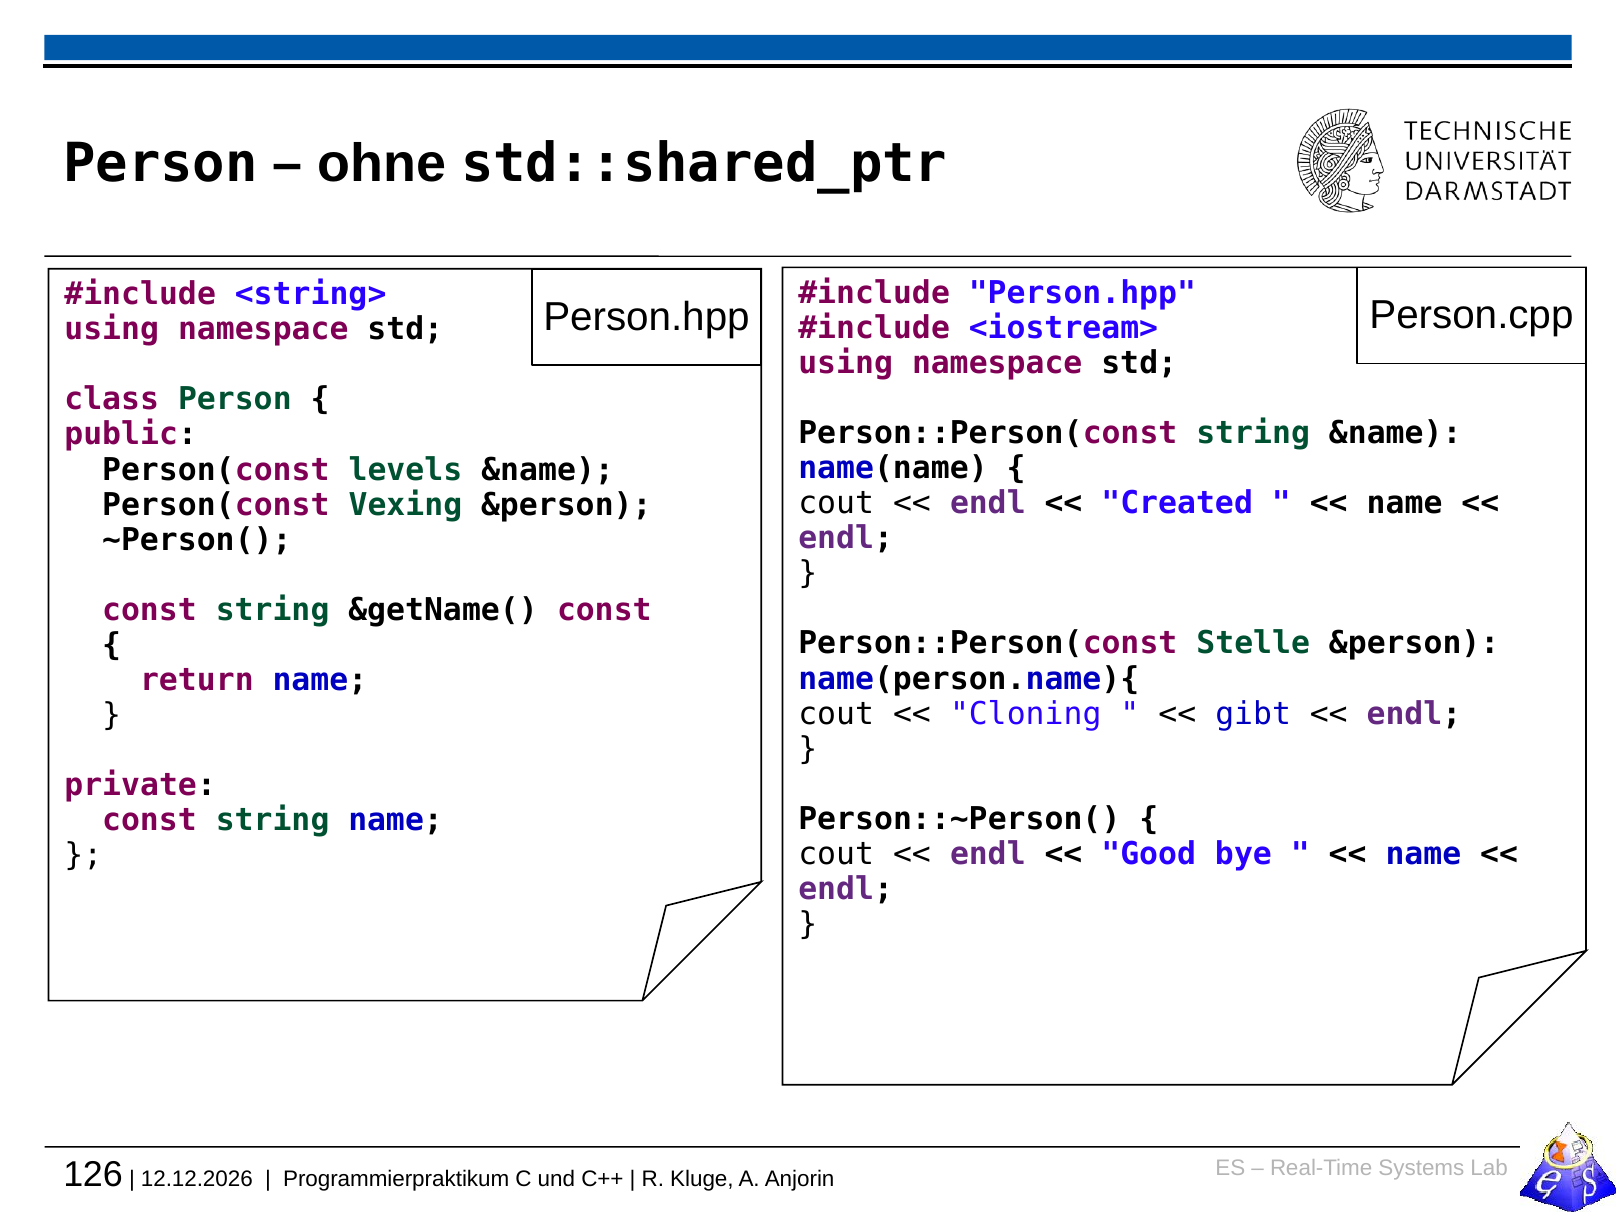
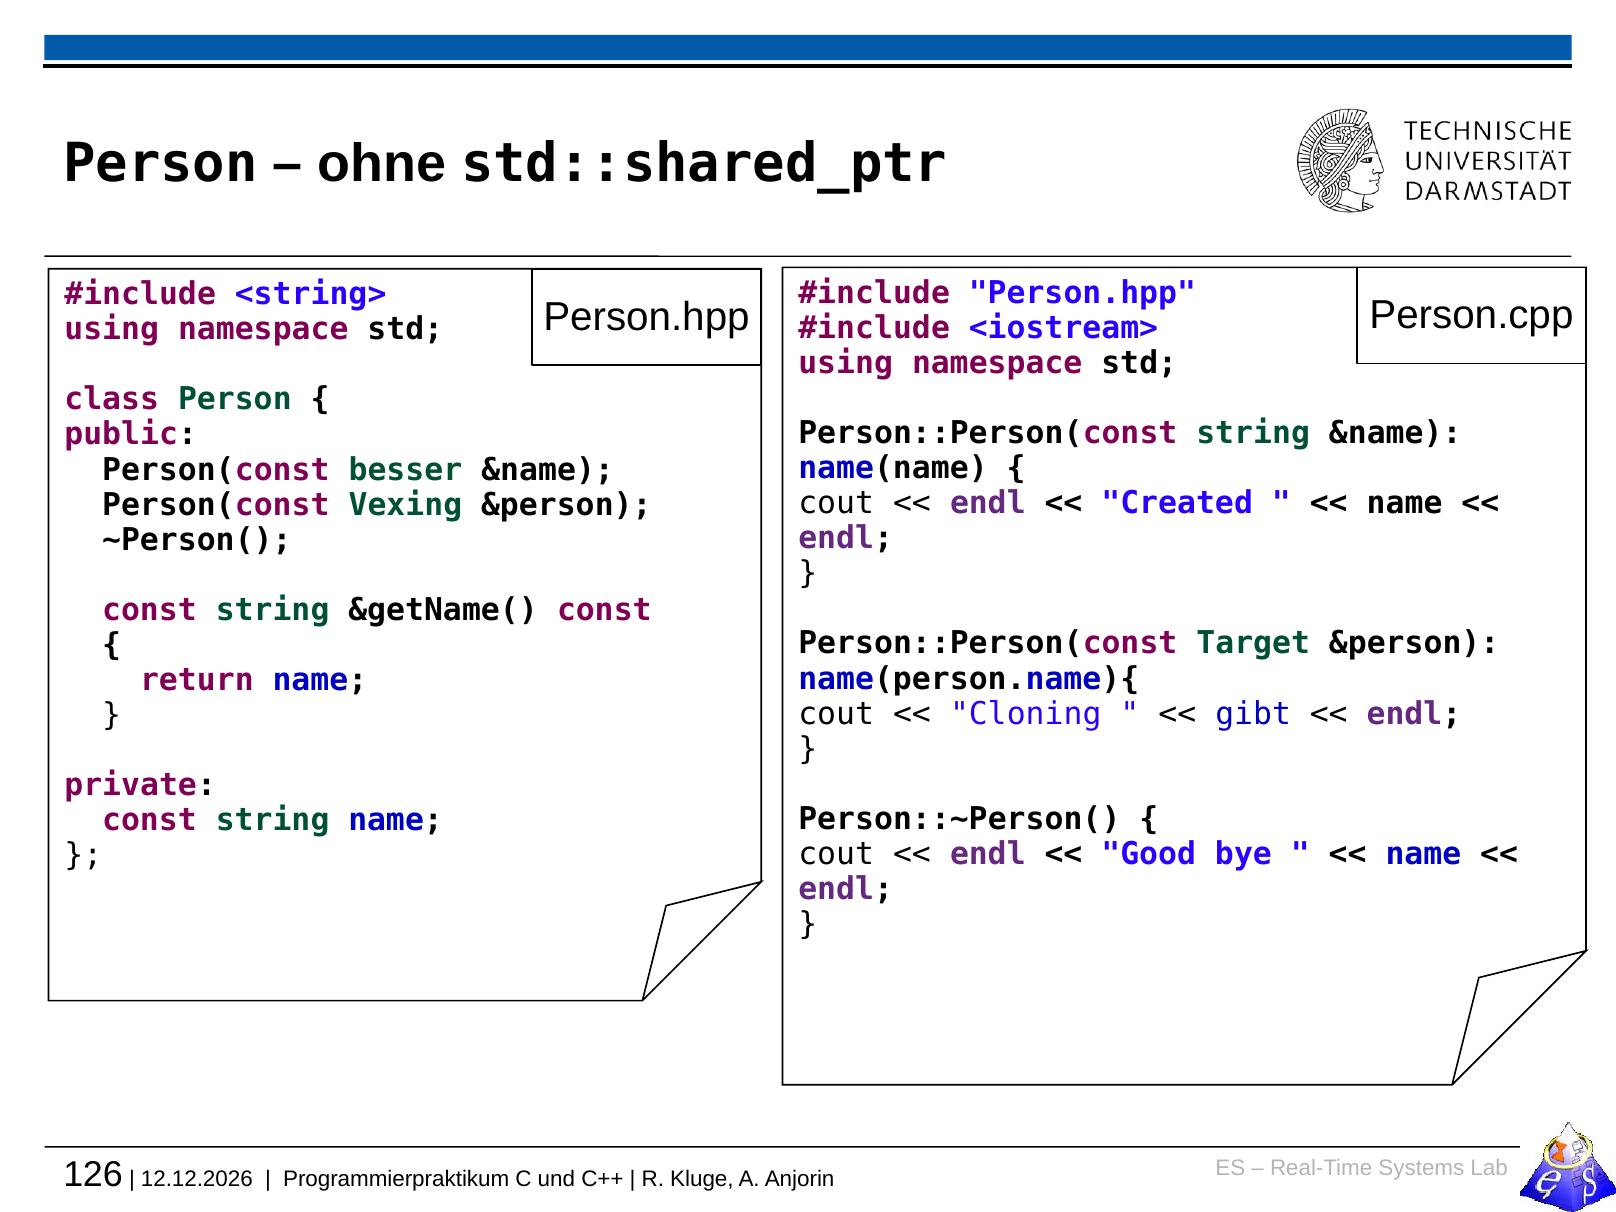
levels: levels -> besser
Stelle: Stelle -> Target
